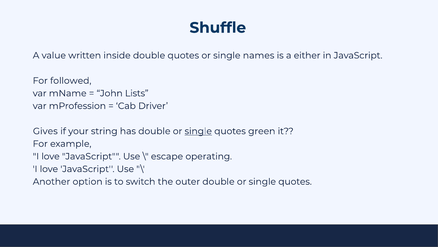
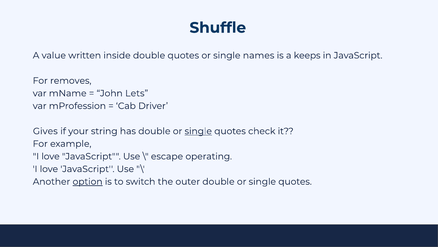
either: either -> keeps
followed: followed -> removes
Lists: Lists -> Lets
green: green -> check
option underline: none -> present
